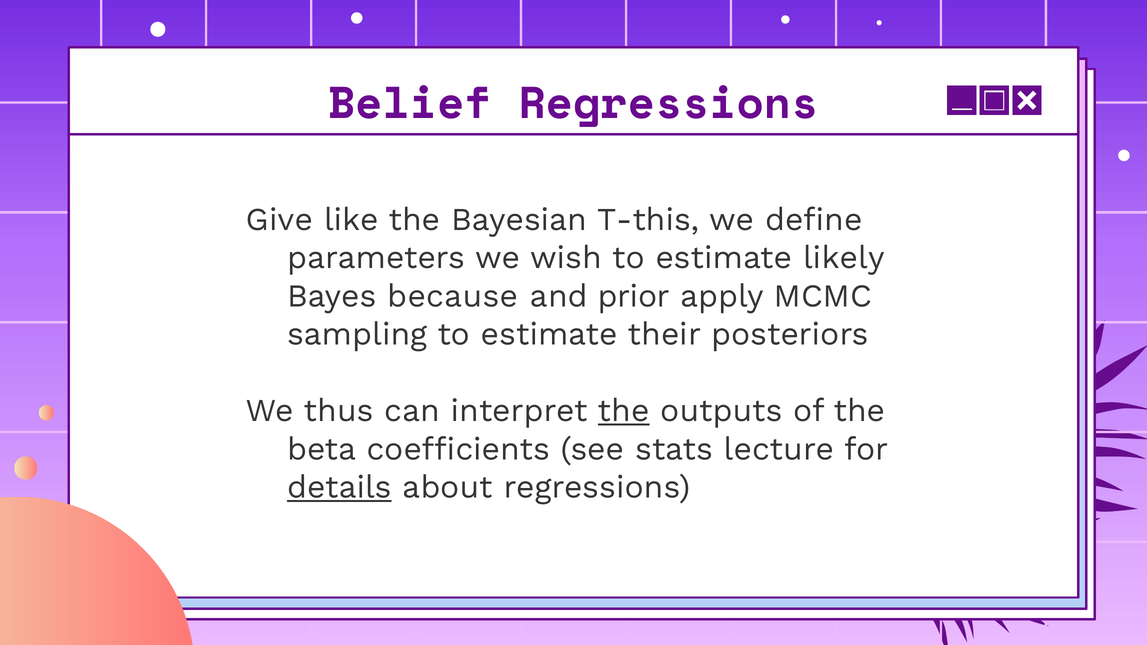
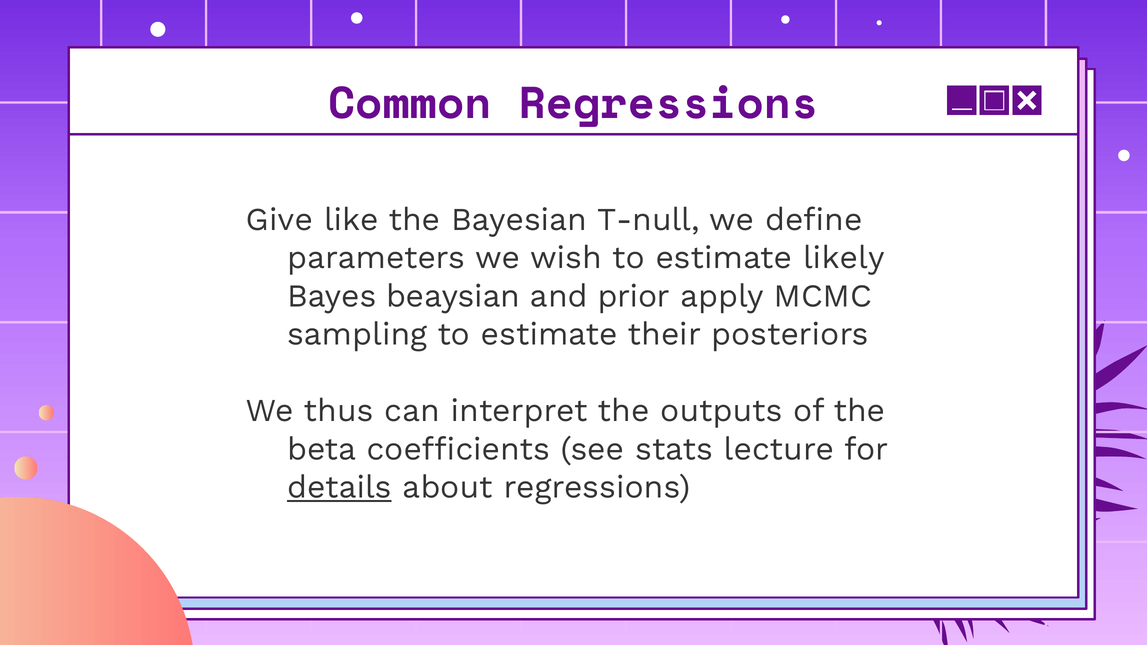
Belief: Belief -> Common
T-this: T-this -> T-null
because: because -> beaysian
the at (624, 411) underline: present -> none
